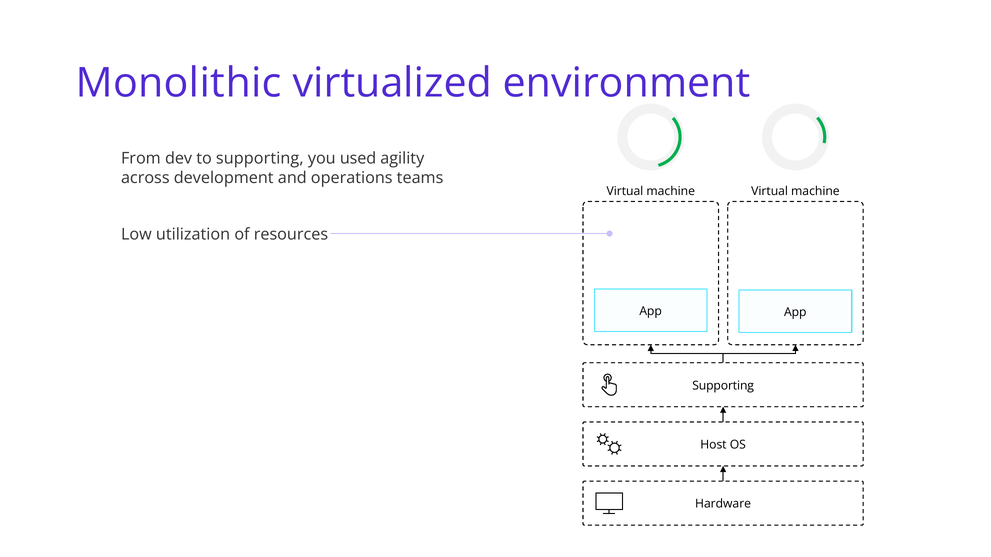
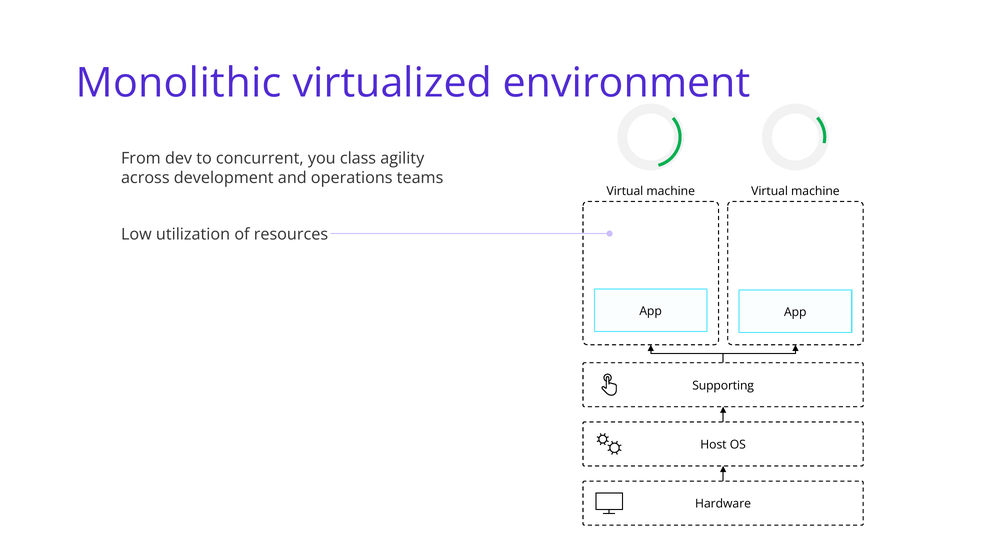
to supporting: supporting -> concurrent
used: used -> class
